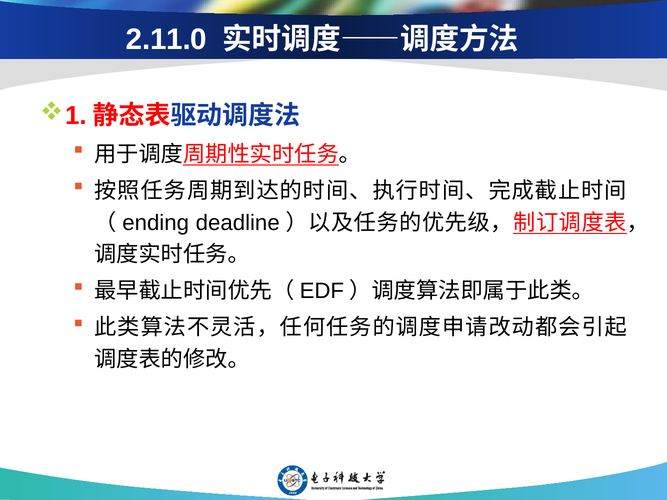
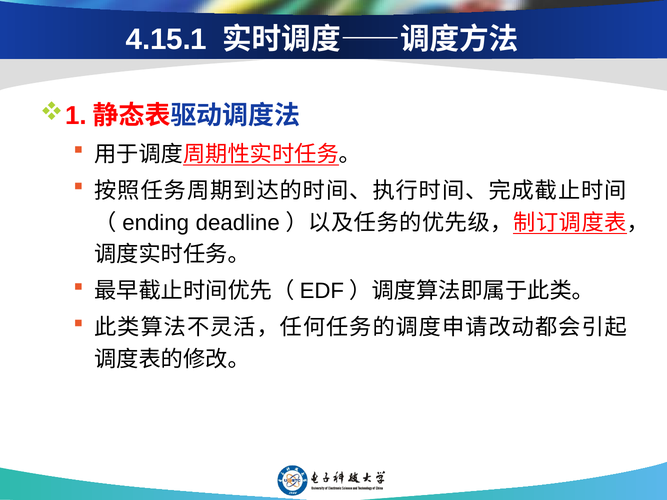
2.11.0: 2.11.0 -> 4.15.1
